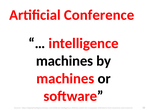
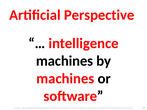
Conference: Conference -> Perspective
